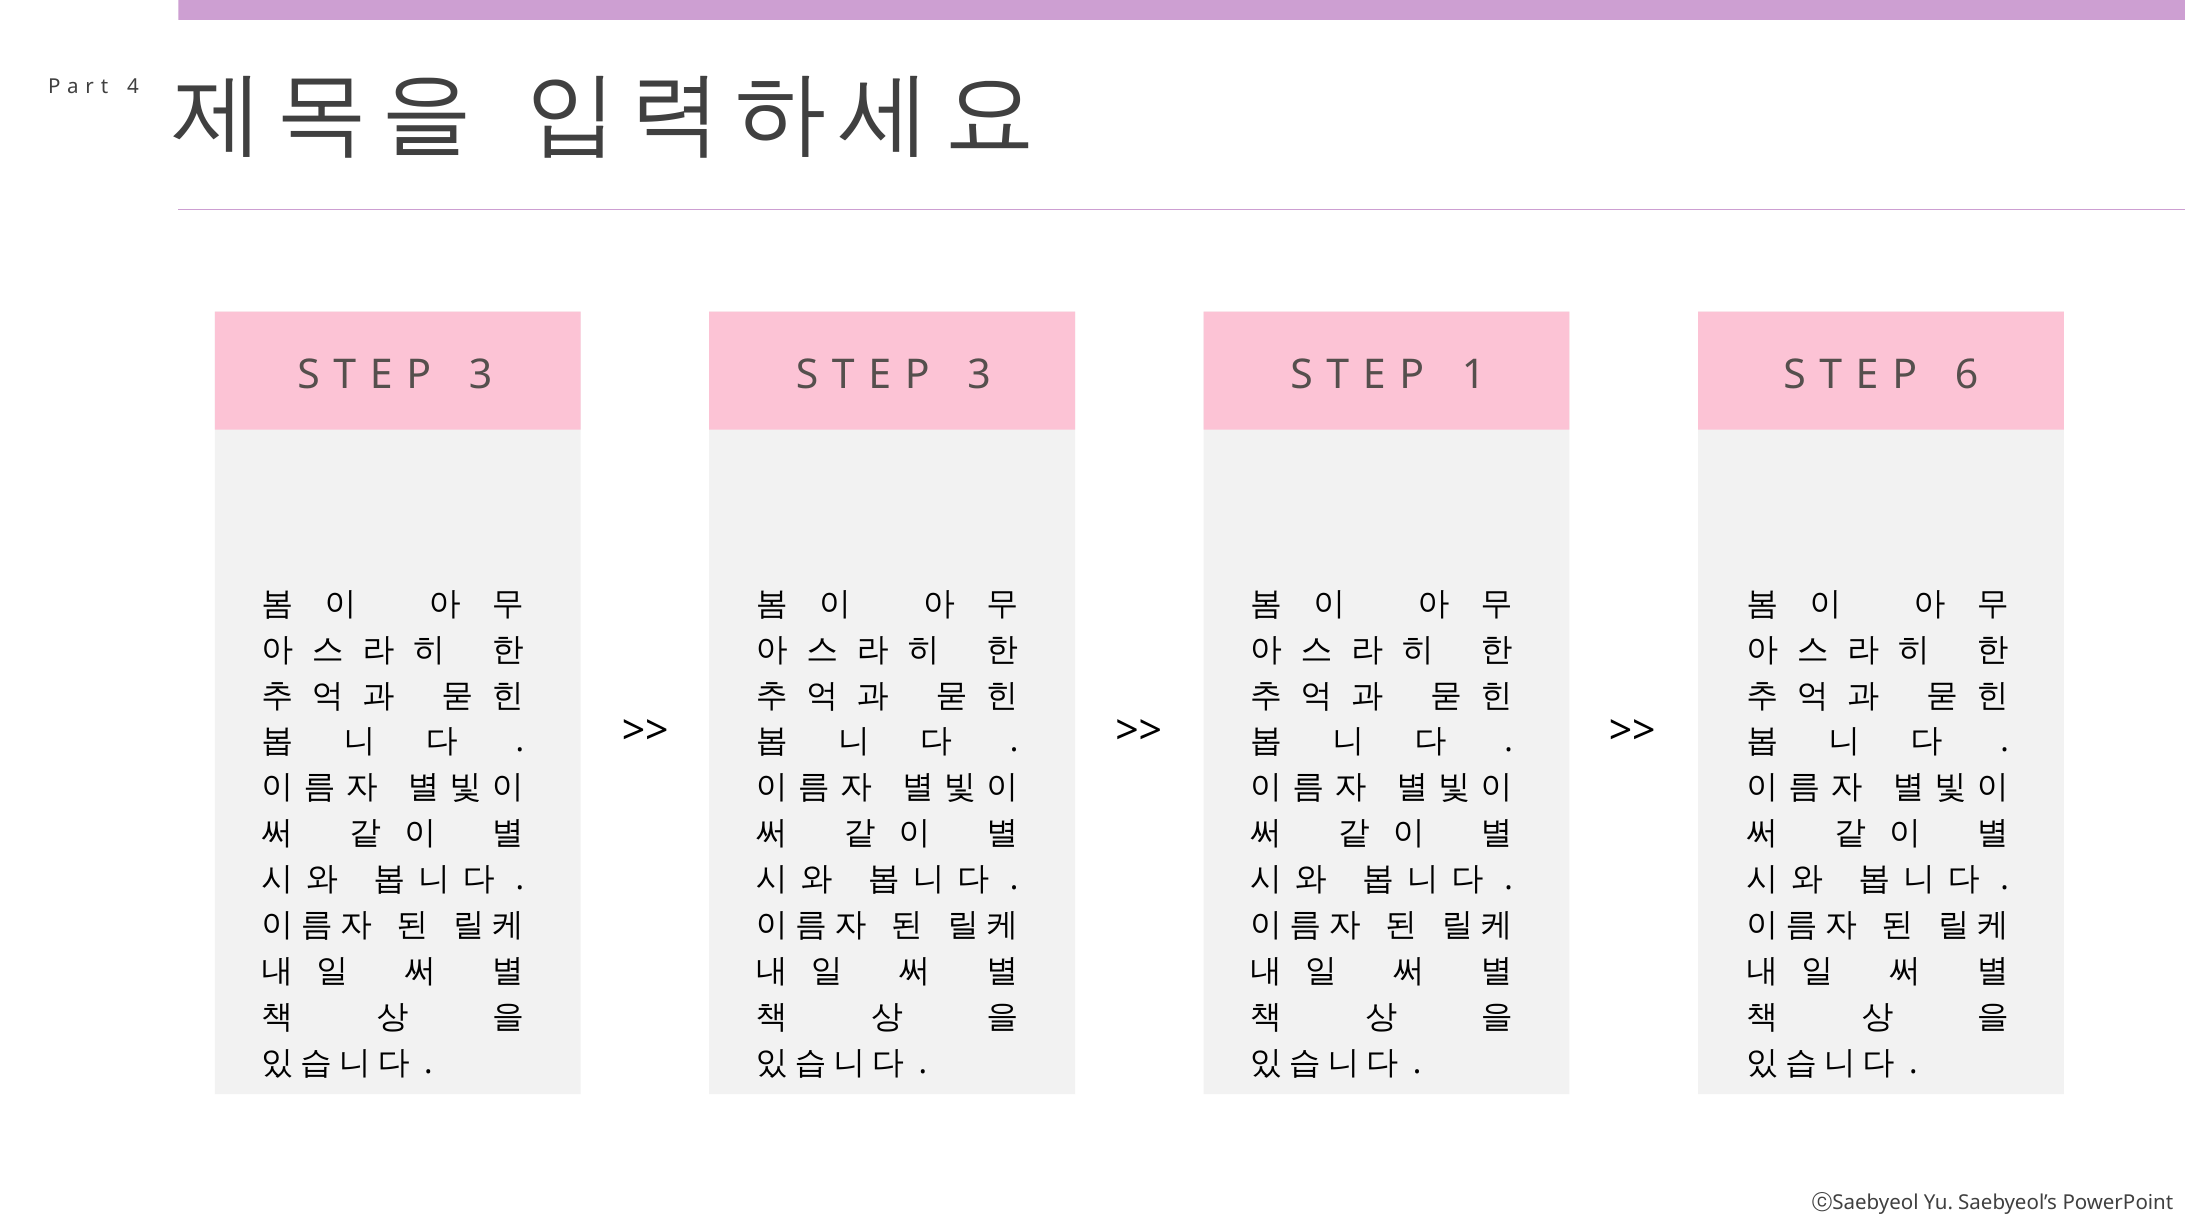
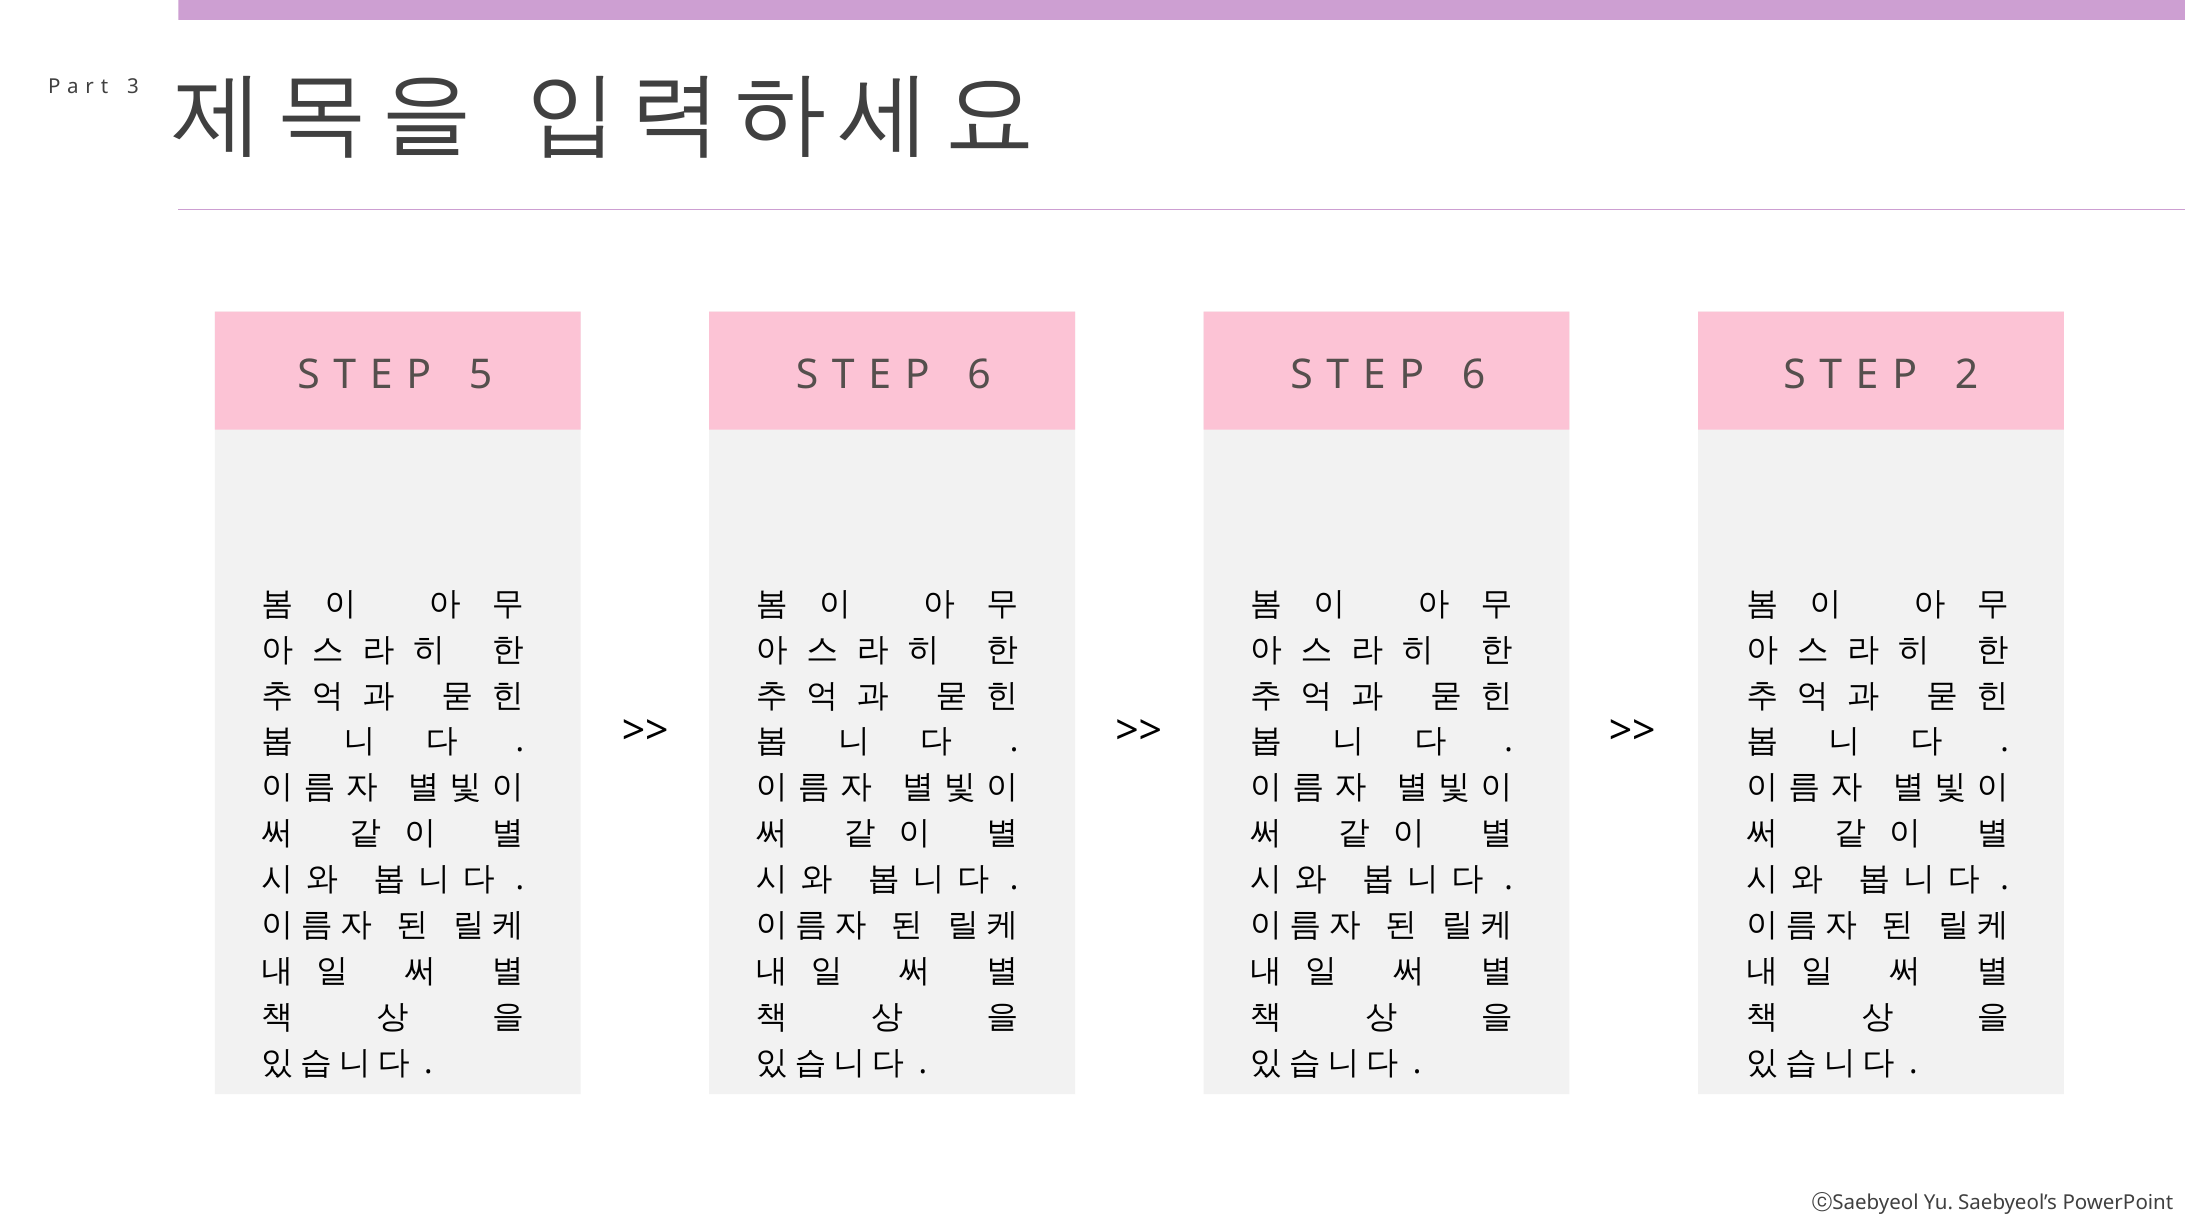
4: 4 -> 3
3 at (481, 375): 3 -> 5
3 at (979, 375): 3 -> 6
1 at (1474, 375): 1 -> 6
6: 6 -> 2
